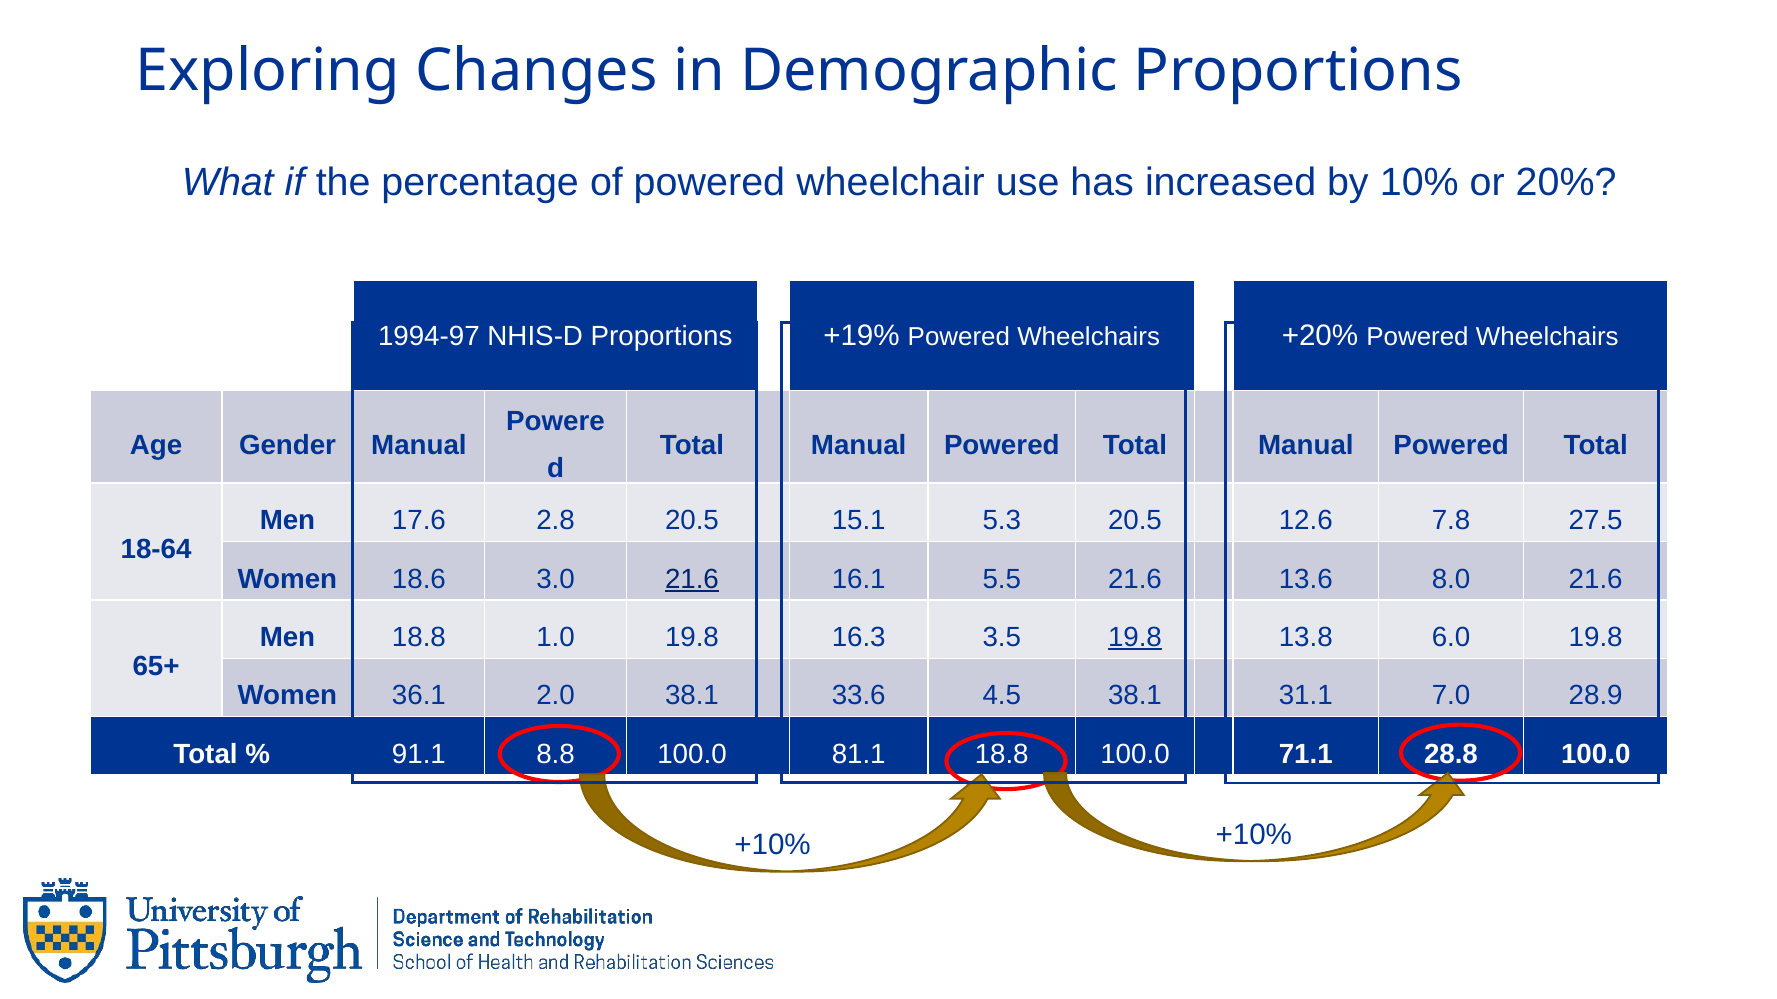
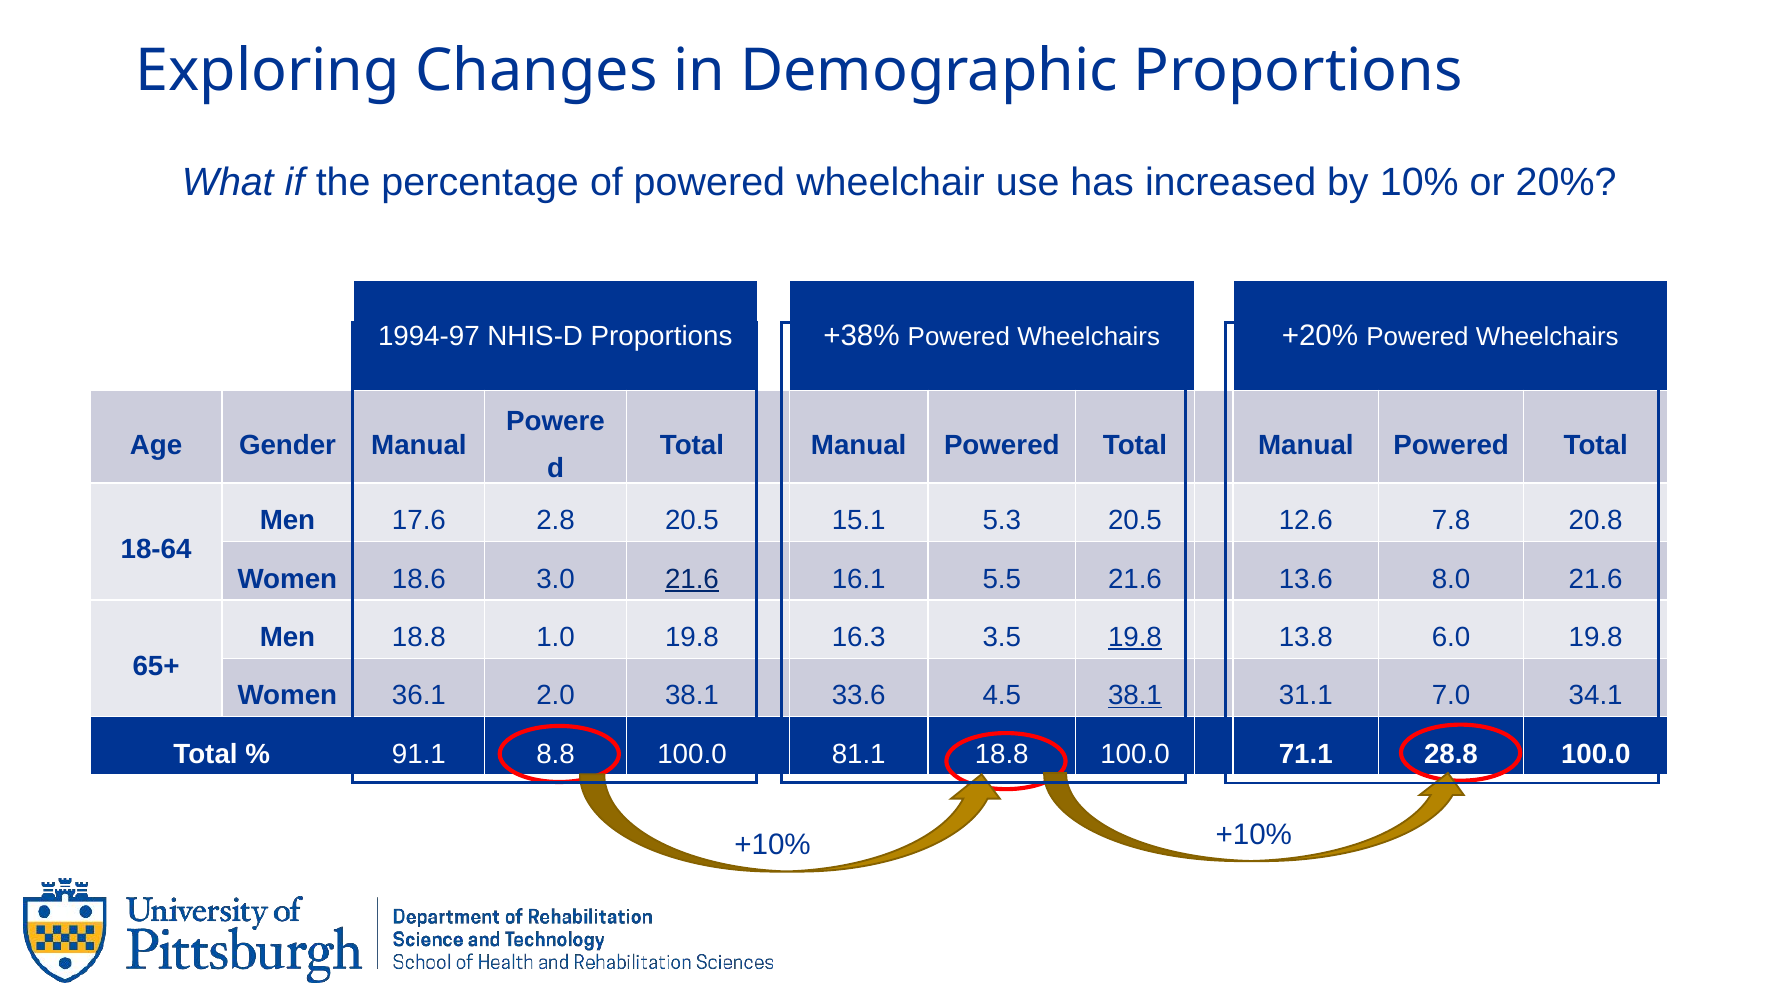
+19%: +19% -> +38%
27.5: 27.5 -> 20.8
38.1 at (1135, 696) underline: none -> present
28.9: 28.9 -> 34.1
